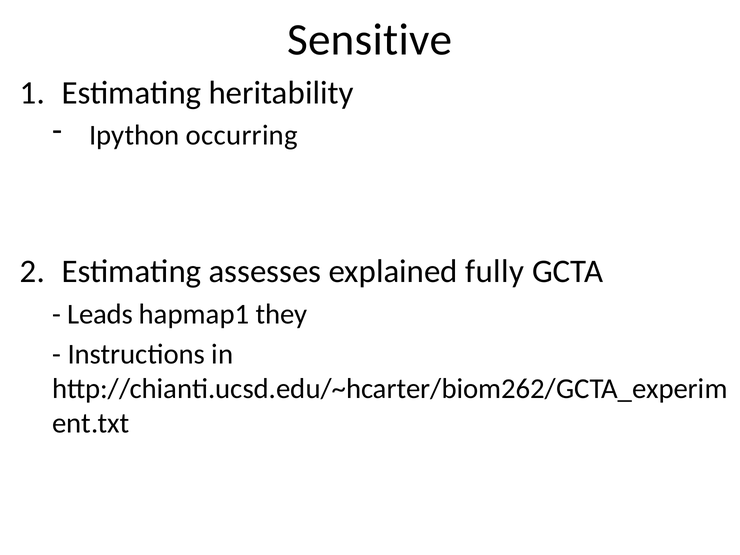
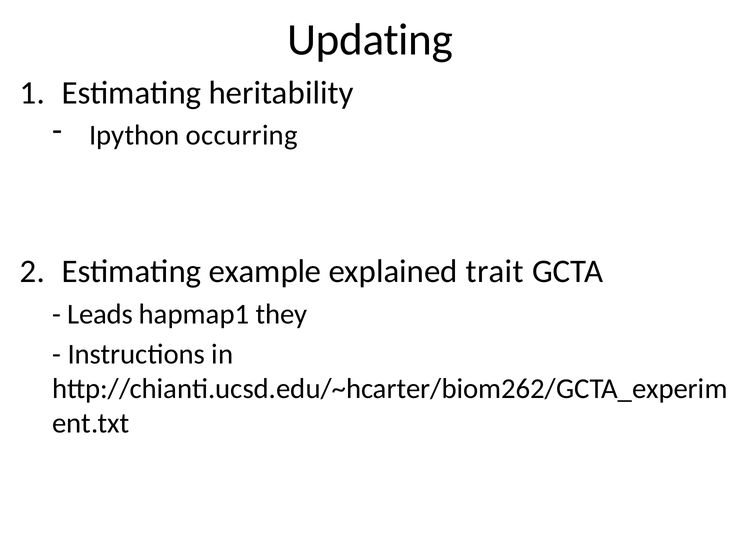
Sensitive: Sensitive -> Updating
assesses: assesses -> example
fully: fully -> trait
